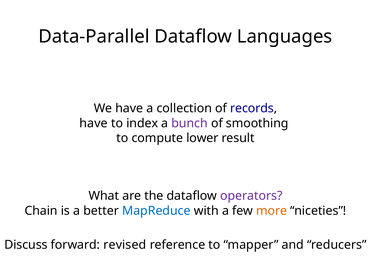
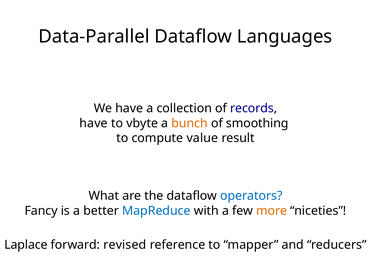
index: index -> vbyte
bunch colour: purple -> orange
lower: lower -> value
operators colour: purple -> blue
Chain: Chain -> Fancy
Discuss: Discuss -> Laplace
